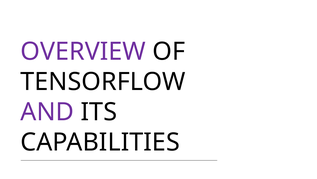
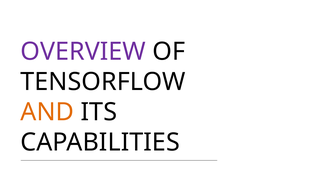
AND colour: purple -> orange
